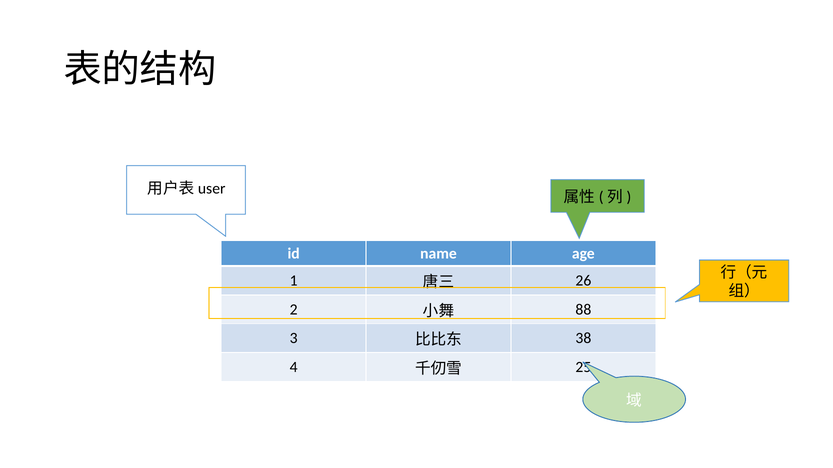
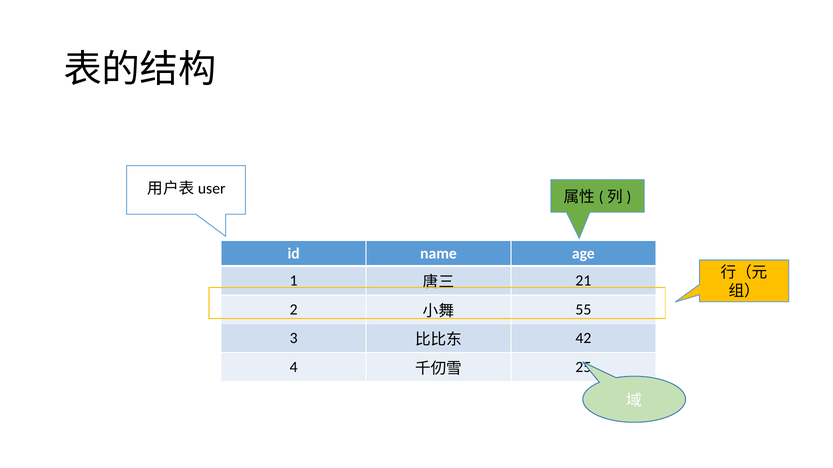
26: 26 -> 21
88: 88 -> 55
38: 38 -> 42
